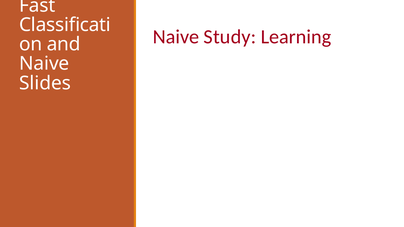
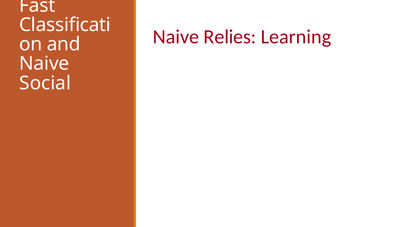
Study: Study -> Relies
Slides: Slides -> Social
